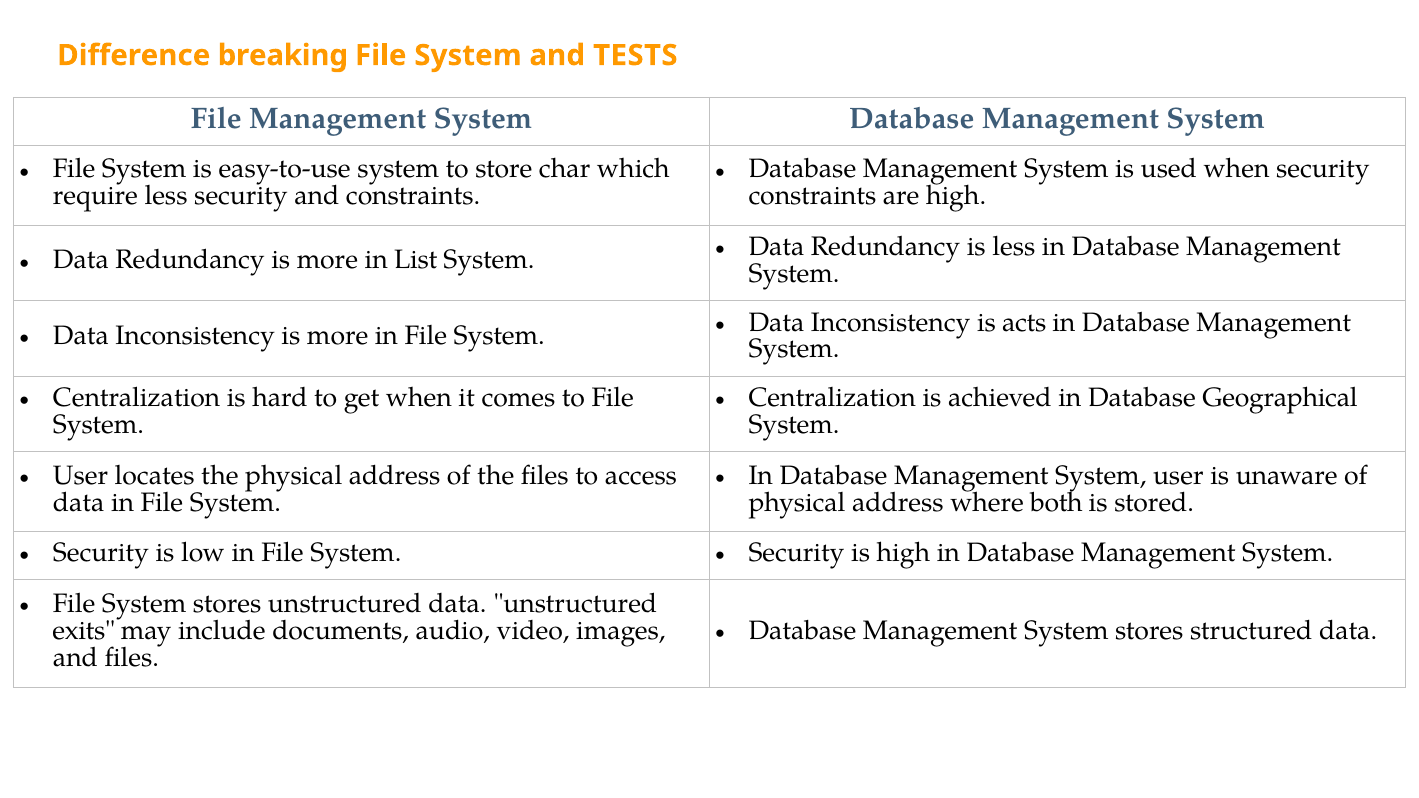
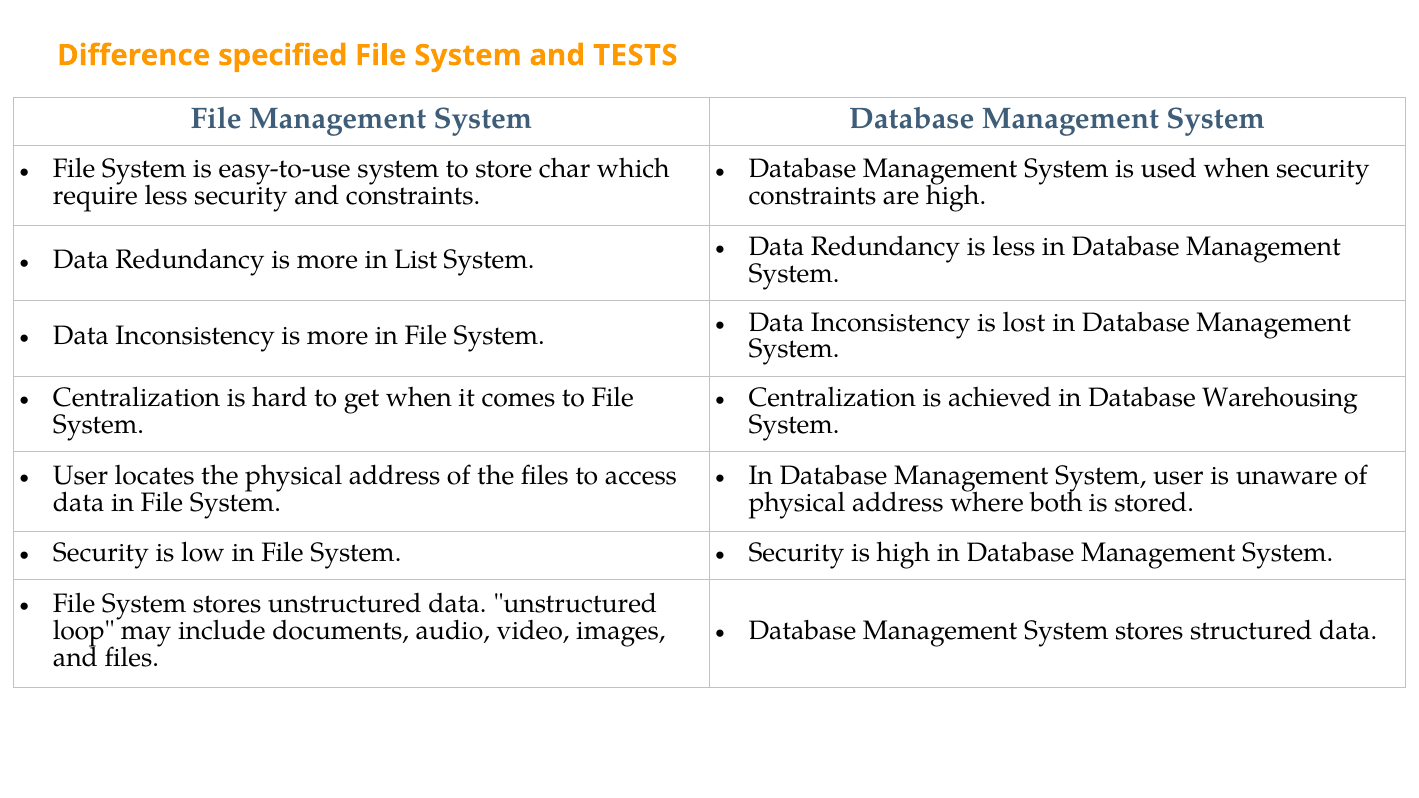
breaking: breaking -> specified
acts: acts -> lost
Geographical: Geographical -> Warehousing
exits: exits -> loop
